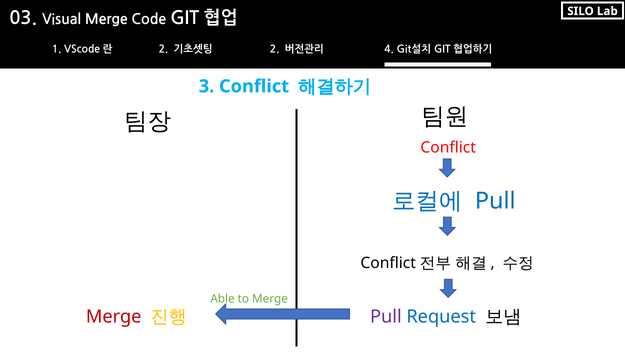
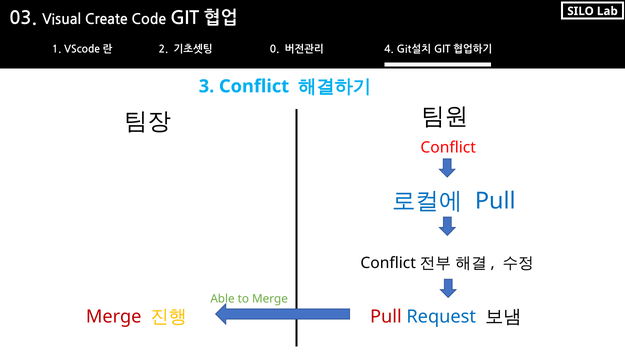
Visual Merge: Merge -> Create
2 at (275, 49): 2 -> 0
Pull at (386, 317) colour: purple -> red
